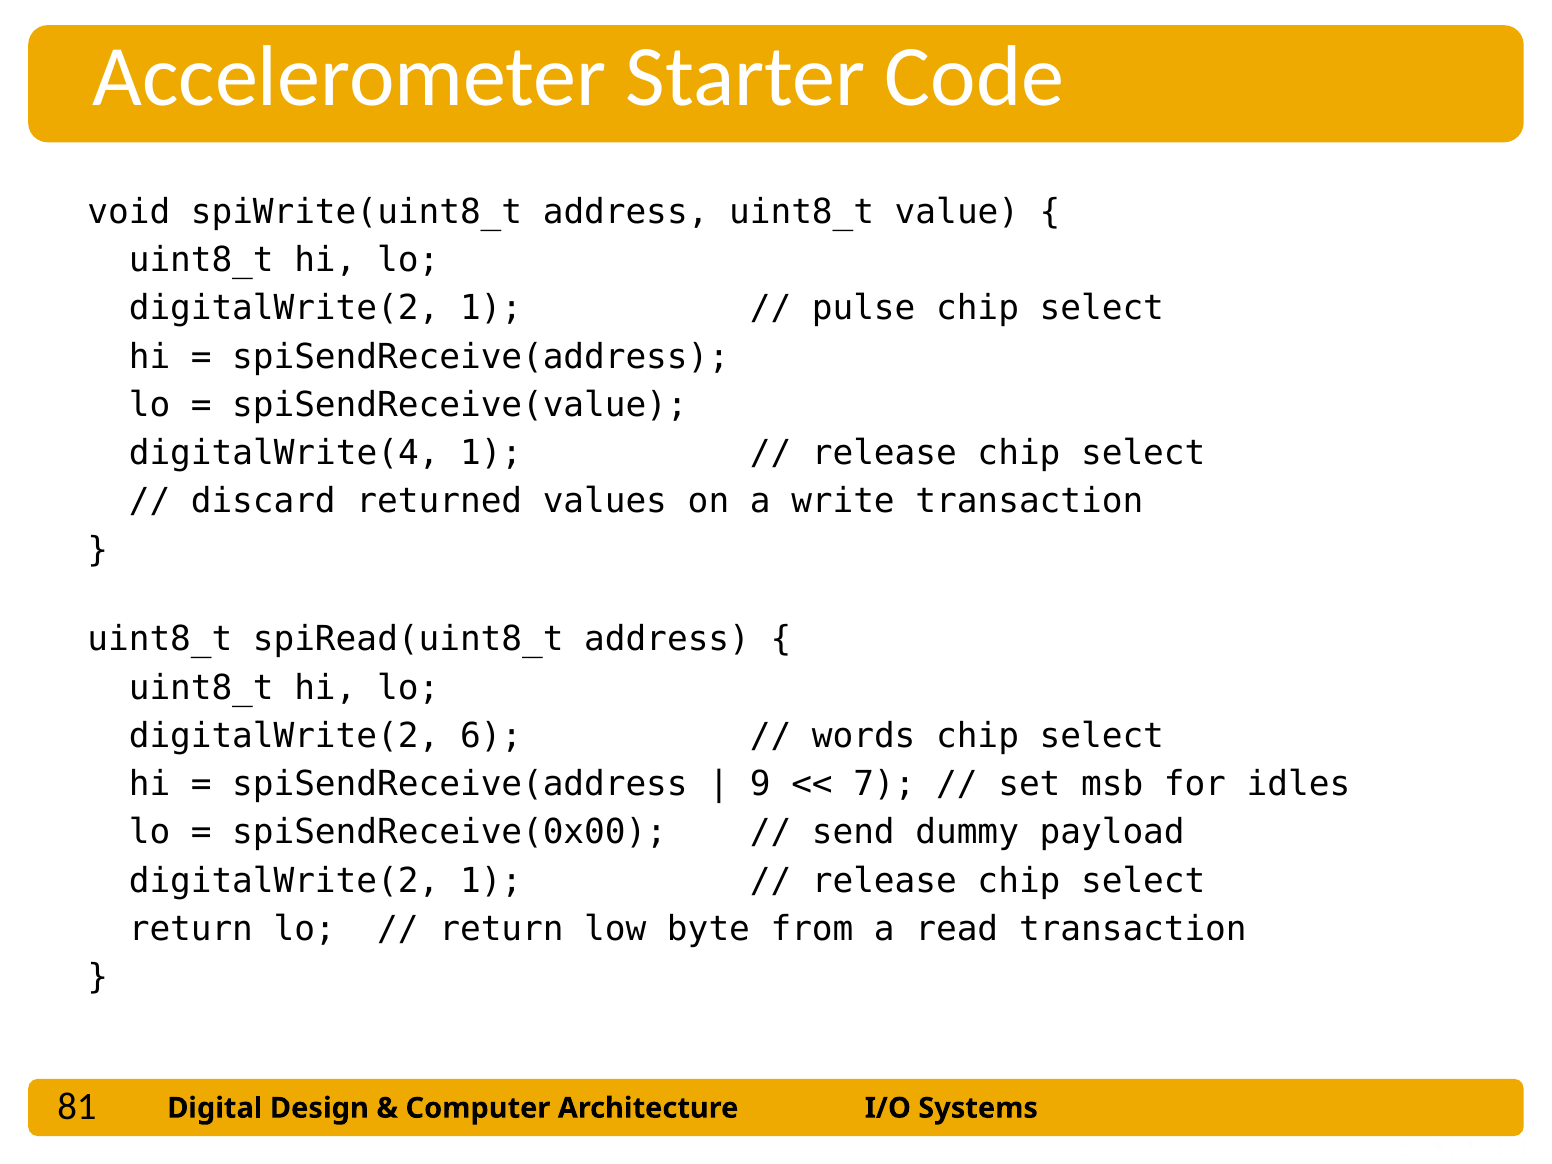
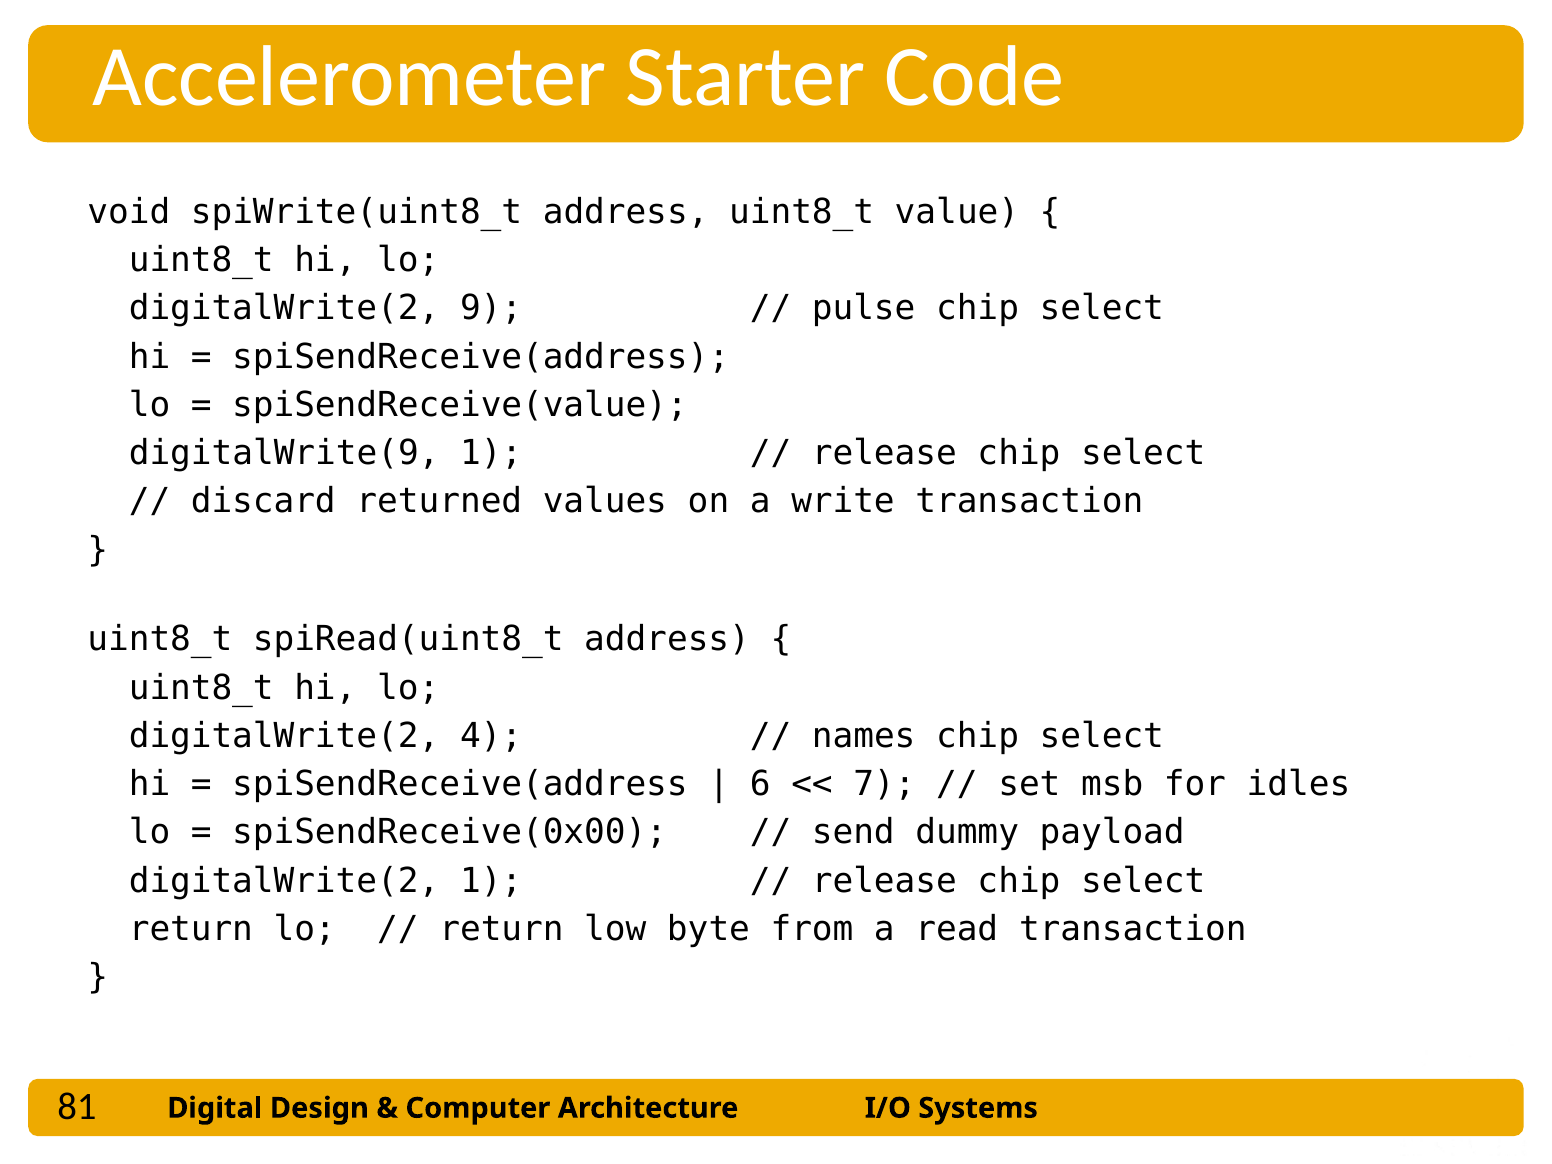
1 at (491, 308): 1 -> 9
digitalWrite(4: digitalWrite(4 -> digitalWrite(9
6: 6 -> 4
words: words -> names
9: 9 -> 6
